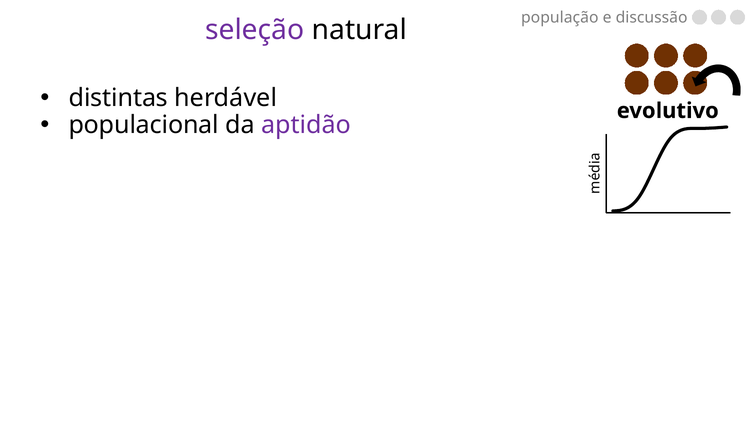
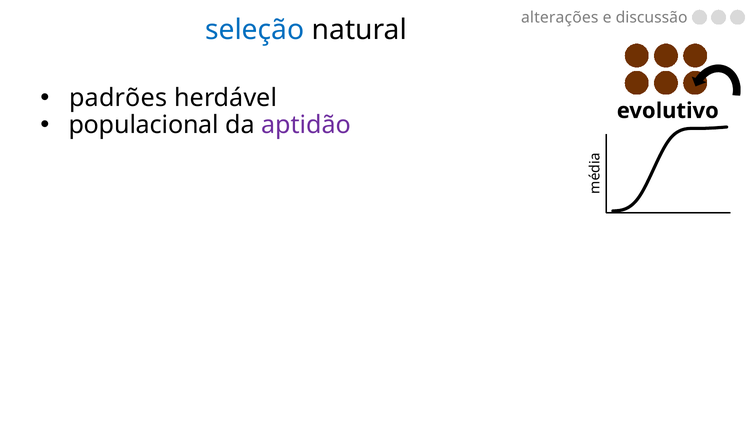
população: população -> alterações
seleção colour: purple -> blue
distintas: distintas -> padrões
